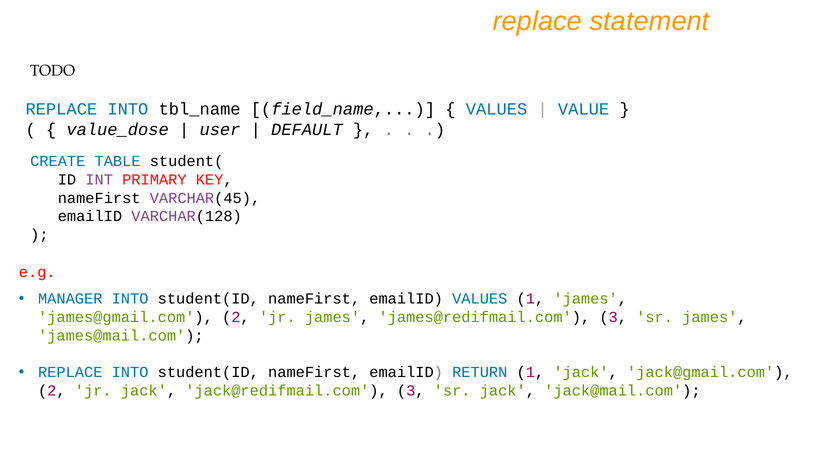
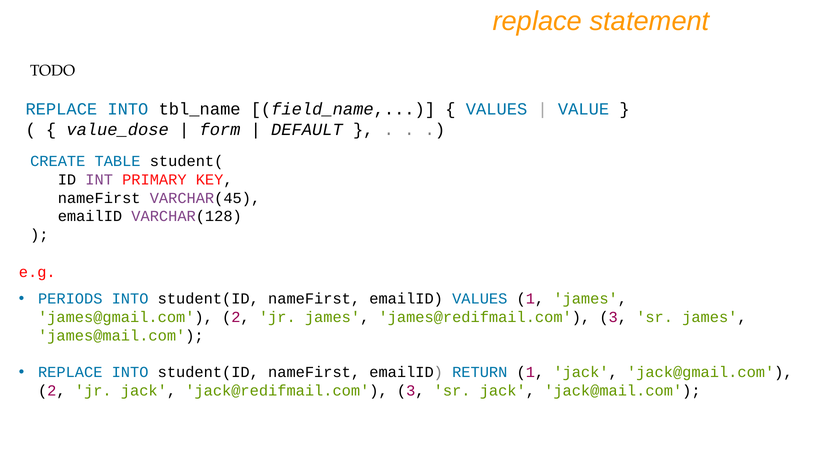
user: user -> form
MANAGER: MANAGER -> PERIODS
